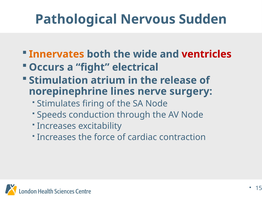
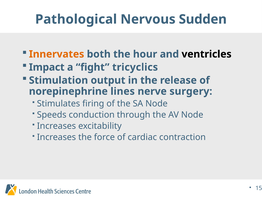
wide: wide -> hour
ventricles colour: red -> black
Occurs: Occurs -> Impact
electrical: electrical -> tricyclics
atrium: atrium -> output
